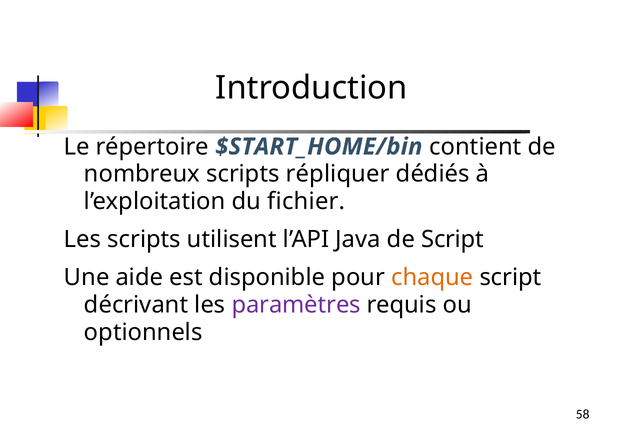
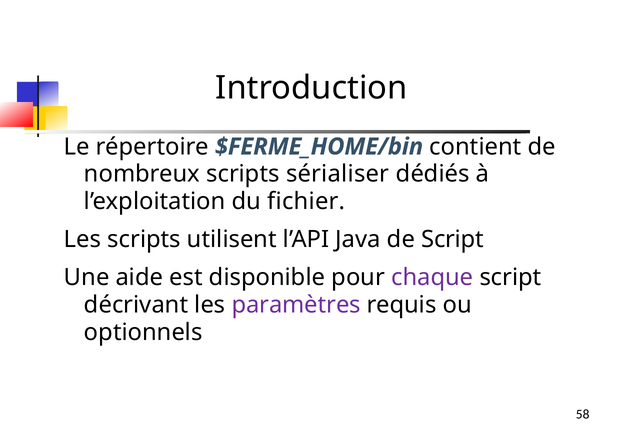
$START_HOME/bin: $START_HOME/bin -> $FERME_HOME/bin
répliquer: répliquer -> sérialiser
chaque colour: orange -> purple
